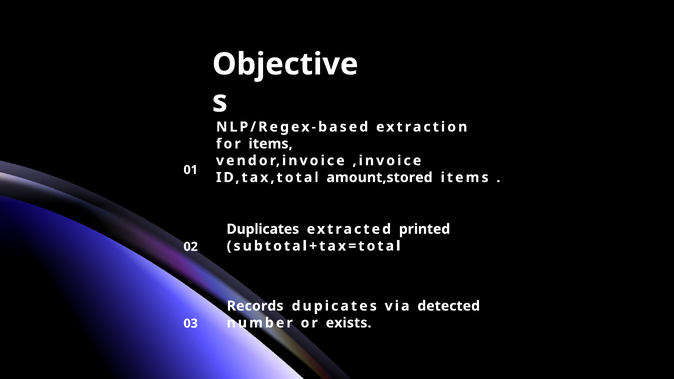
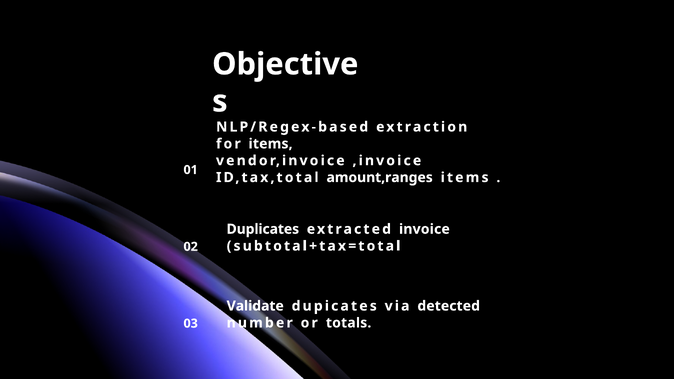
amount,stored: amount,stored -> amount,ranges
printed: printed -> invoice
Records: Records -> Validate
exists: exists -> totals
